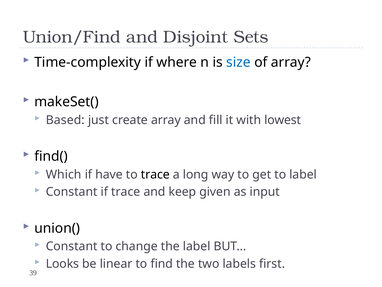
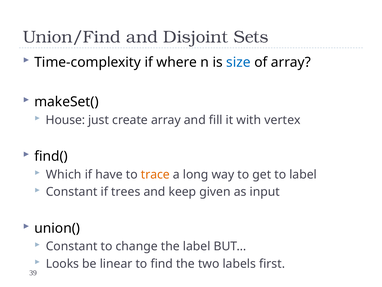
Based: Based -> House
lowest: lowest -> vertex
trace at (155, 174) colour: black -> orange
if trace: trace -> trees
